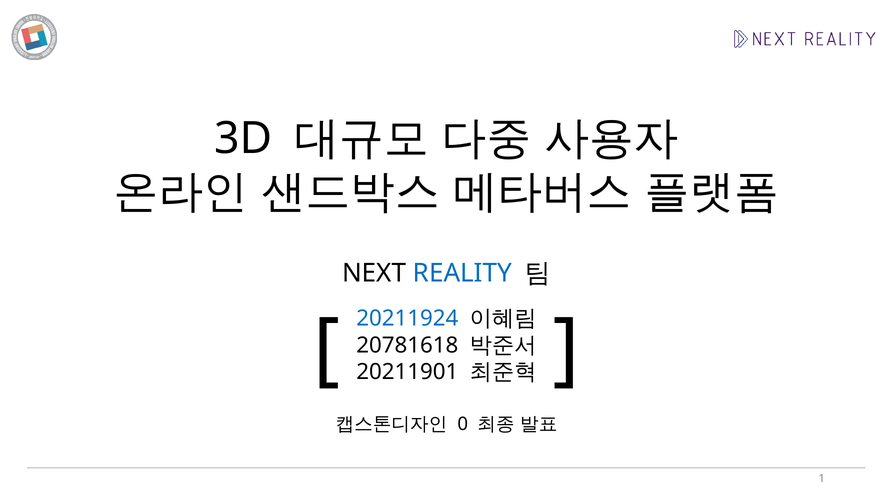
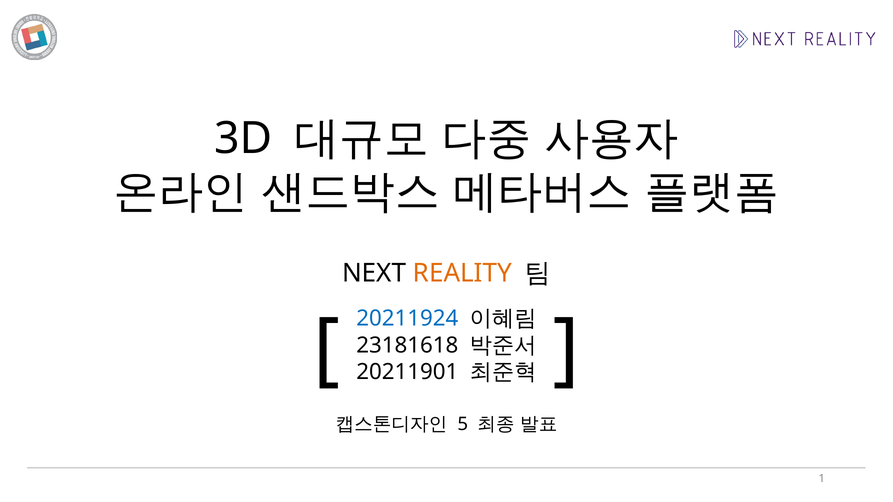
REALITY colour: blue -> orange
20781618: 20781618 -> 23181618
0: 0 -> 5
